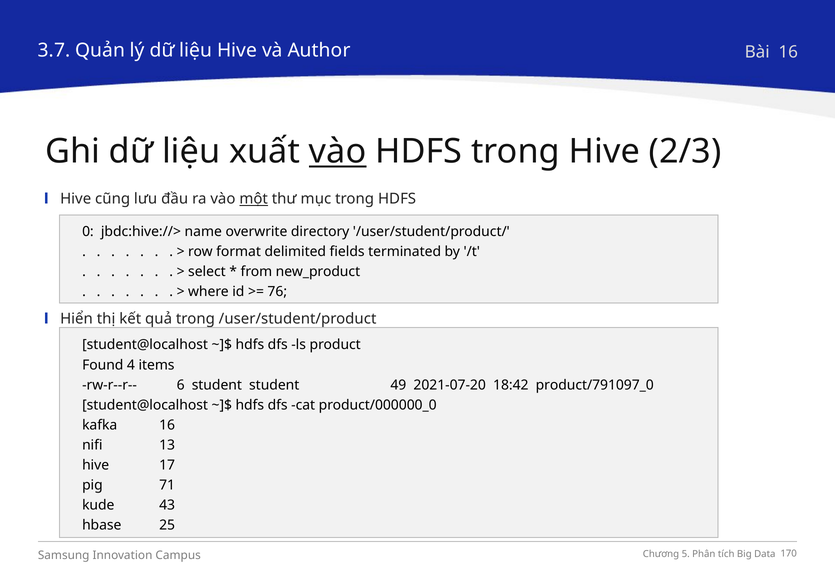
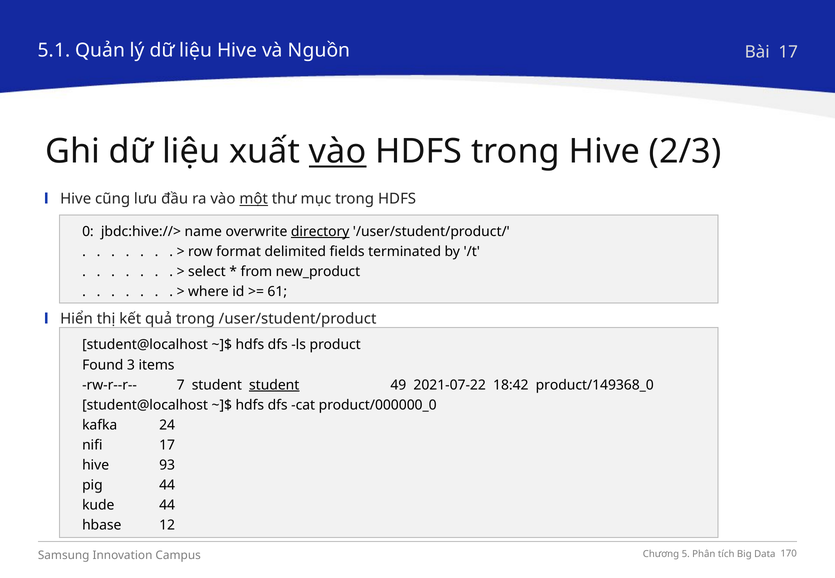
3.7: 3.7 -> 5.1
Author: Author -> Nguồn
Bài 16: 16 -> 17
directory underline: none -> present
76: 76 -> 61
4: 4 -> 3
6: 6 -> 7
student at (274, 385) underline: none -> present
2021-07-20: 2021-07-20 -> 2021-07-22
product/791097_0: product/791097_0 -> product/149368_0
kafka 16: 16 -> 24
nifi 13: 13 -> 17
17: 17 -> 93
pig 71: 71 -> 44
kude 43: 43 -> 44
25: 25 -> 12
